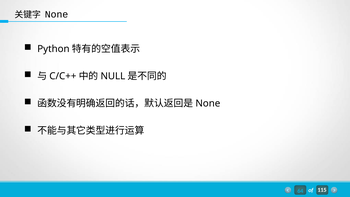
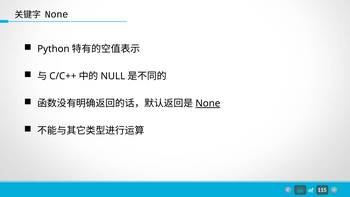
None at (208, 103) underline: none -> present
